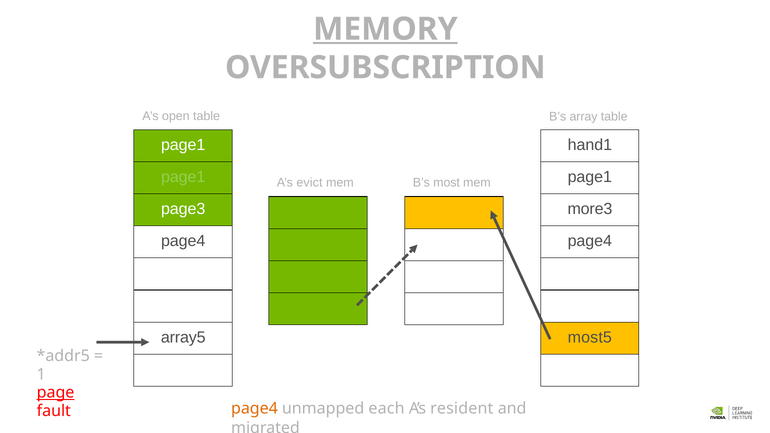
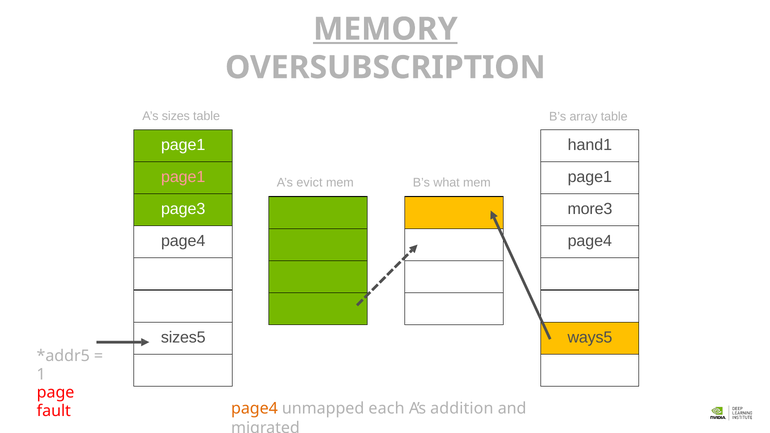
open: open -> sizes
page1 at (183, 177) colour: light green -> pink
most: most -> what
array5: array5 -> sizes5
most5: most5 -> ways5
page underline: present -> none
resident: resident -> addition
